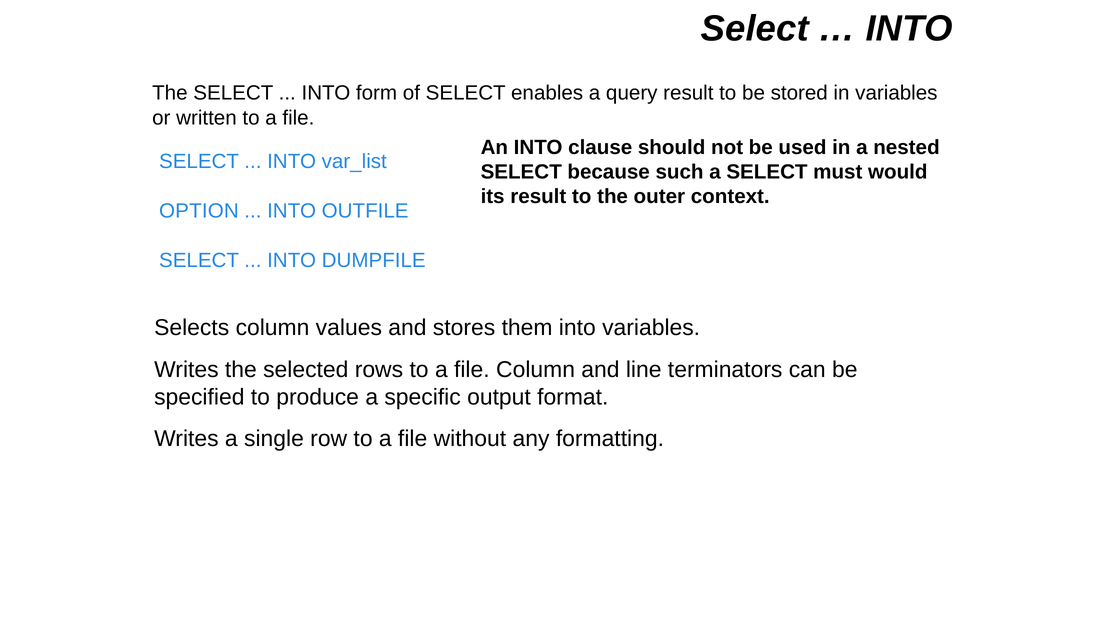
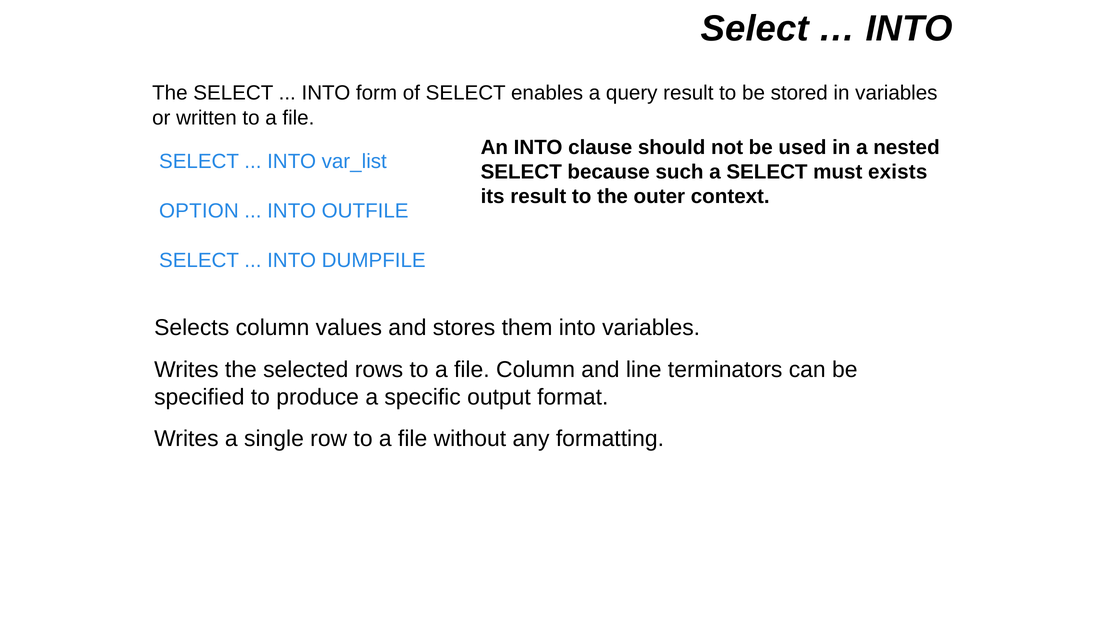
would: would -> exists
